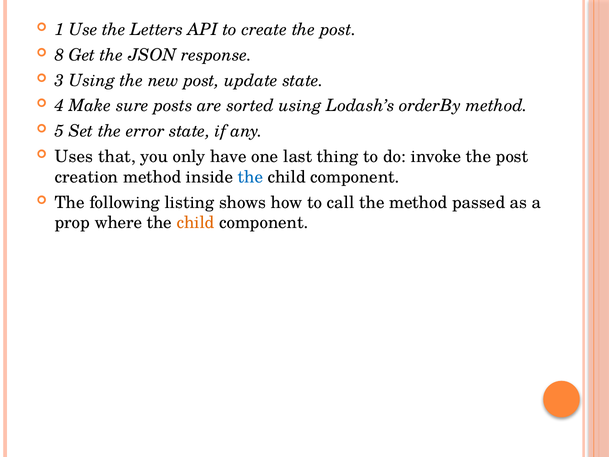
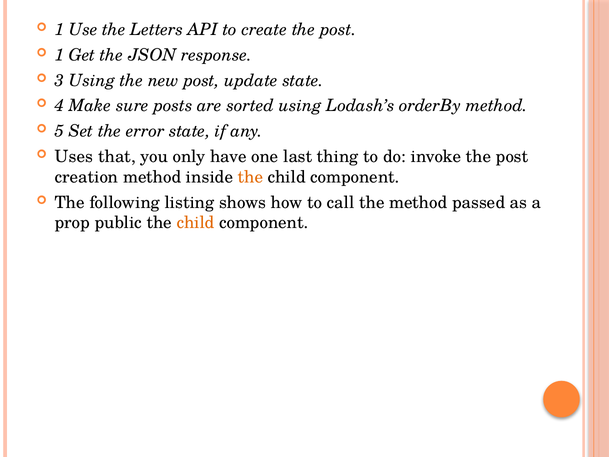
8 at (59, 55): 8 -> 1
the at (250, 177) colour: blue -> orange
where: where -> public
